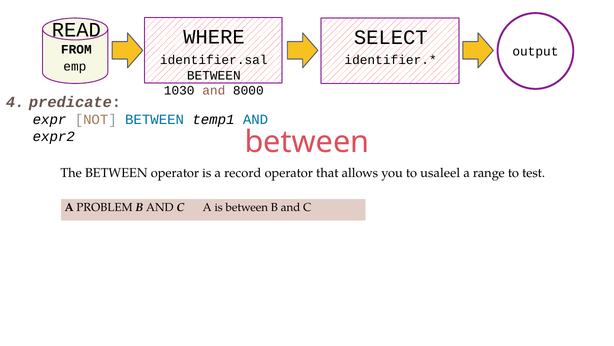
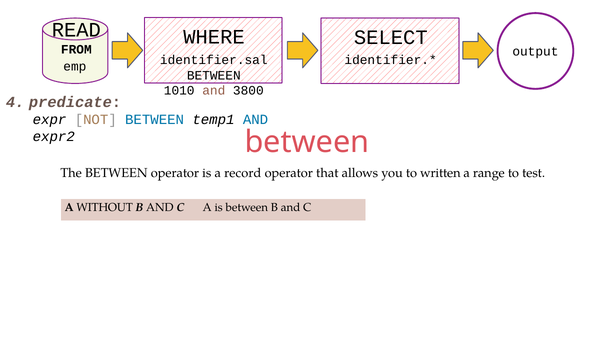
1030: 1030 -> 1010
8000: 8000 -> 3800
usaleel: usaleel -> written
PROBLEM: PROBLEM -> WITHOUT
